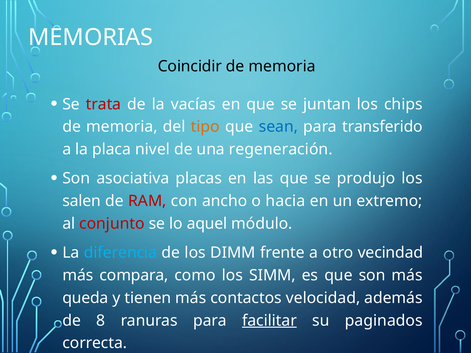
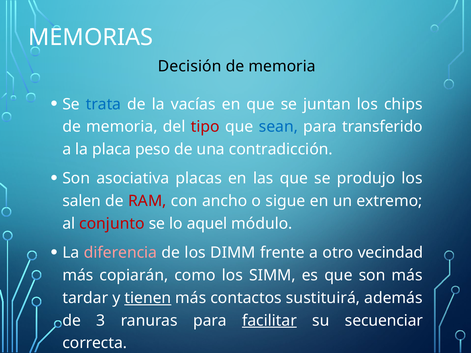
Coincidir: Coincidir -> Decisión
trata colour: red -> blue
tipo colour: orange -> red
nivel: nivel -> peso
regeneración: regeneración -> contradicción
hacia: hacia -> sigue
diferencia colour: light blue -> pink
compara: compara -> copiarán
queda: queda -> tardar
tienen underline: none -> present
velocidad: velocidad -> sustituirá
8: 8 -> 3
paginados: paginados -> secuenciar
